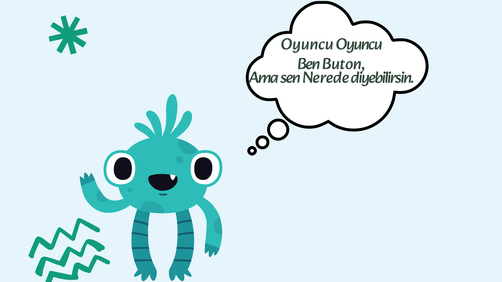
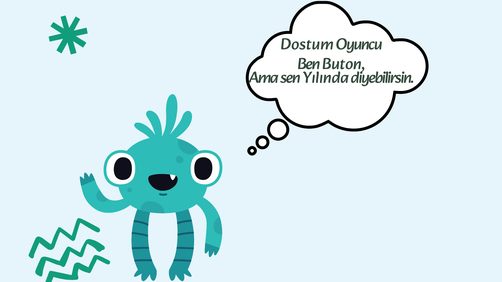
Oyuncu at (307, 44): Oyuncu -> Dostum
Nerede: Nerede -> Yılında
